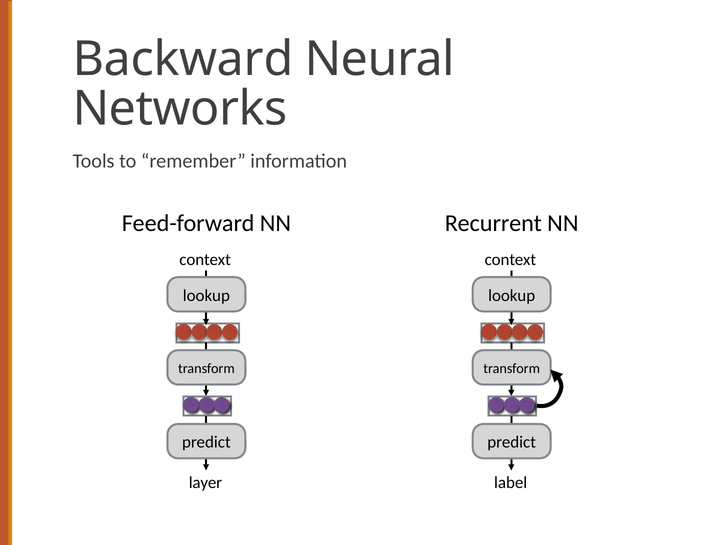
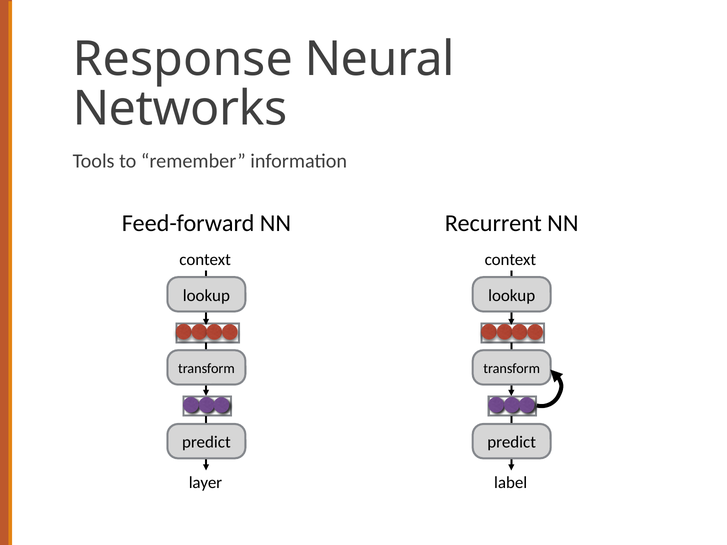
Backward: Backward -> Response
